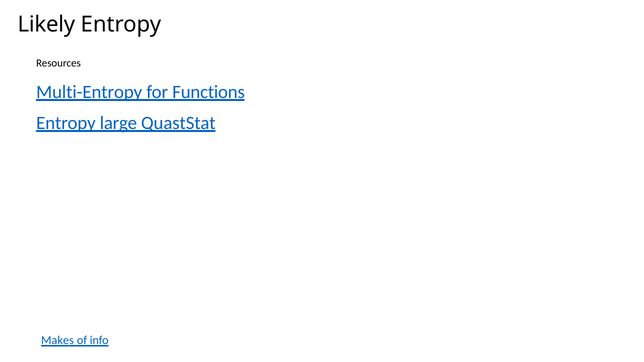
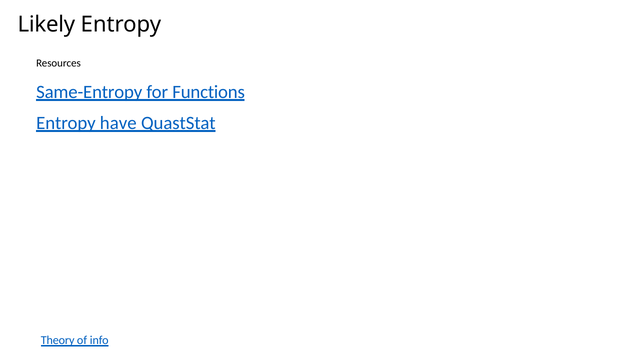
Multi-Entropy: Multi-Entropy -> Same-Entropy
large: large -> have
Makes: Makes -> Theory
